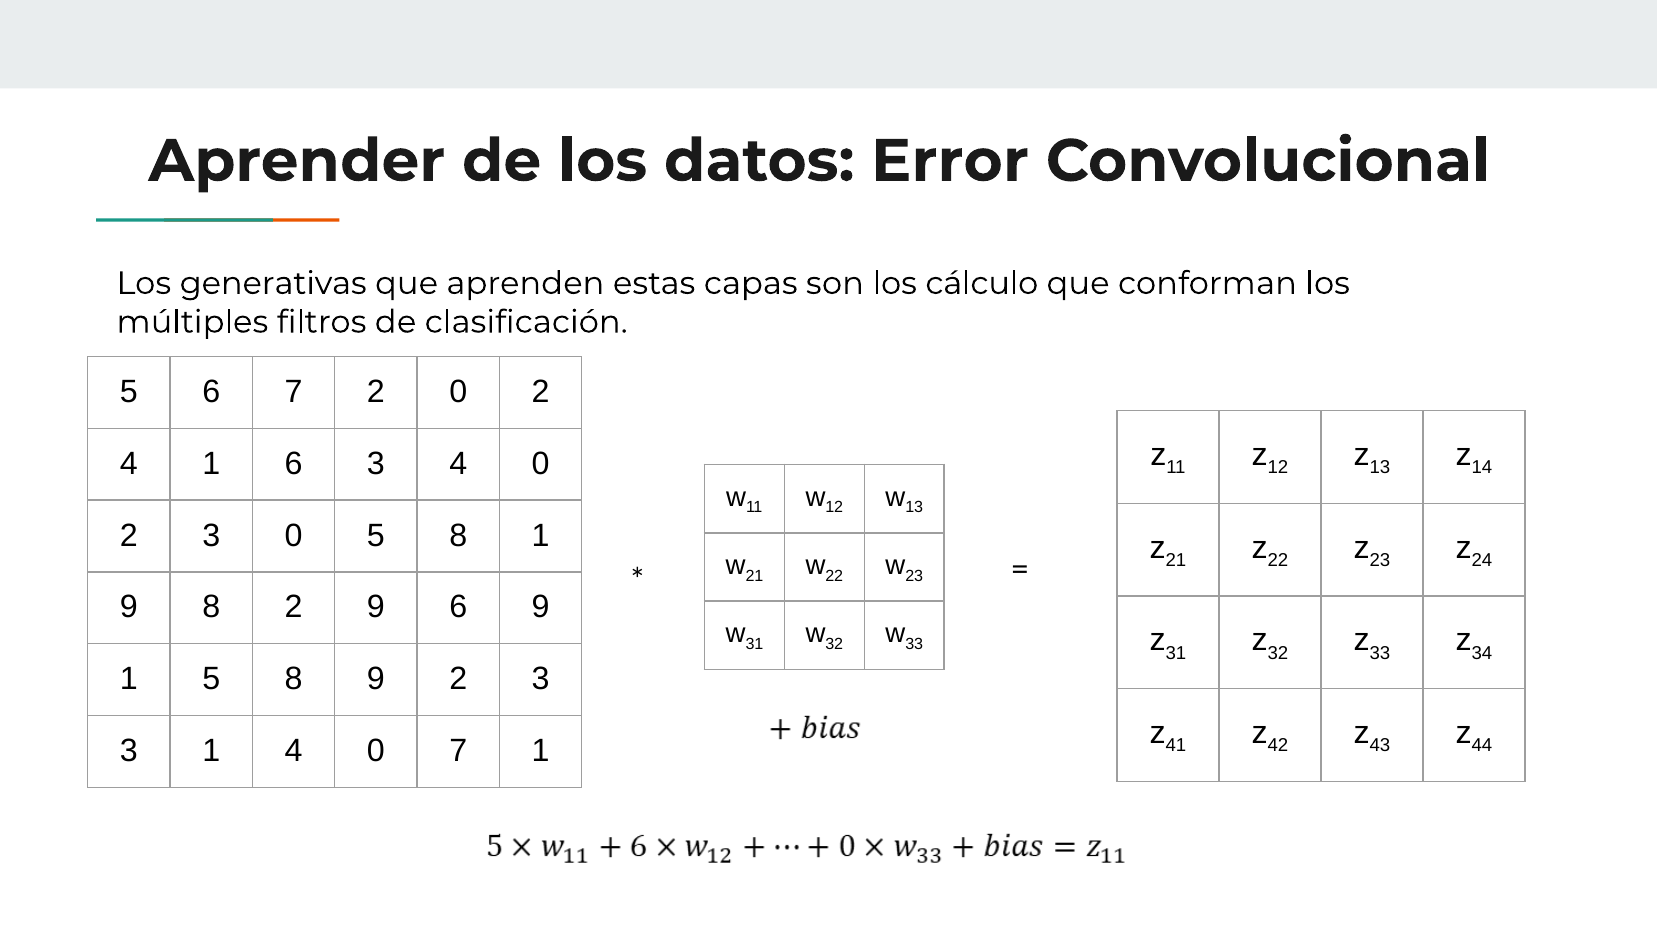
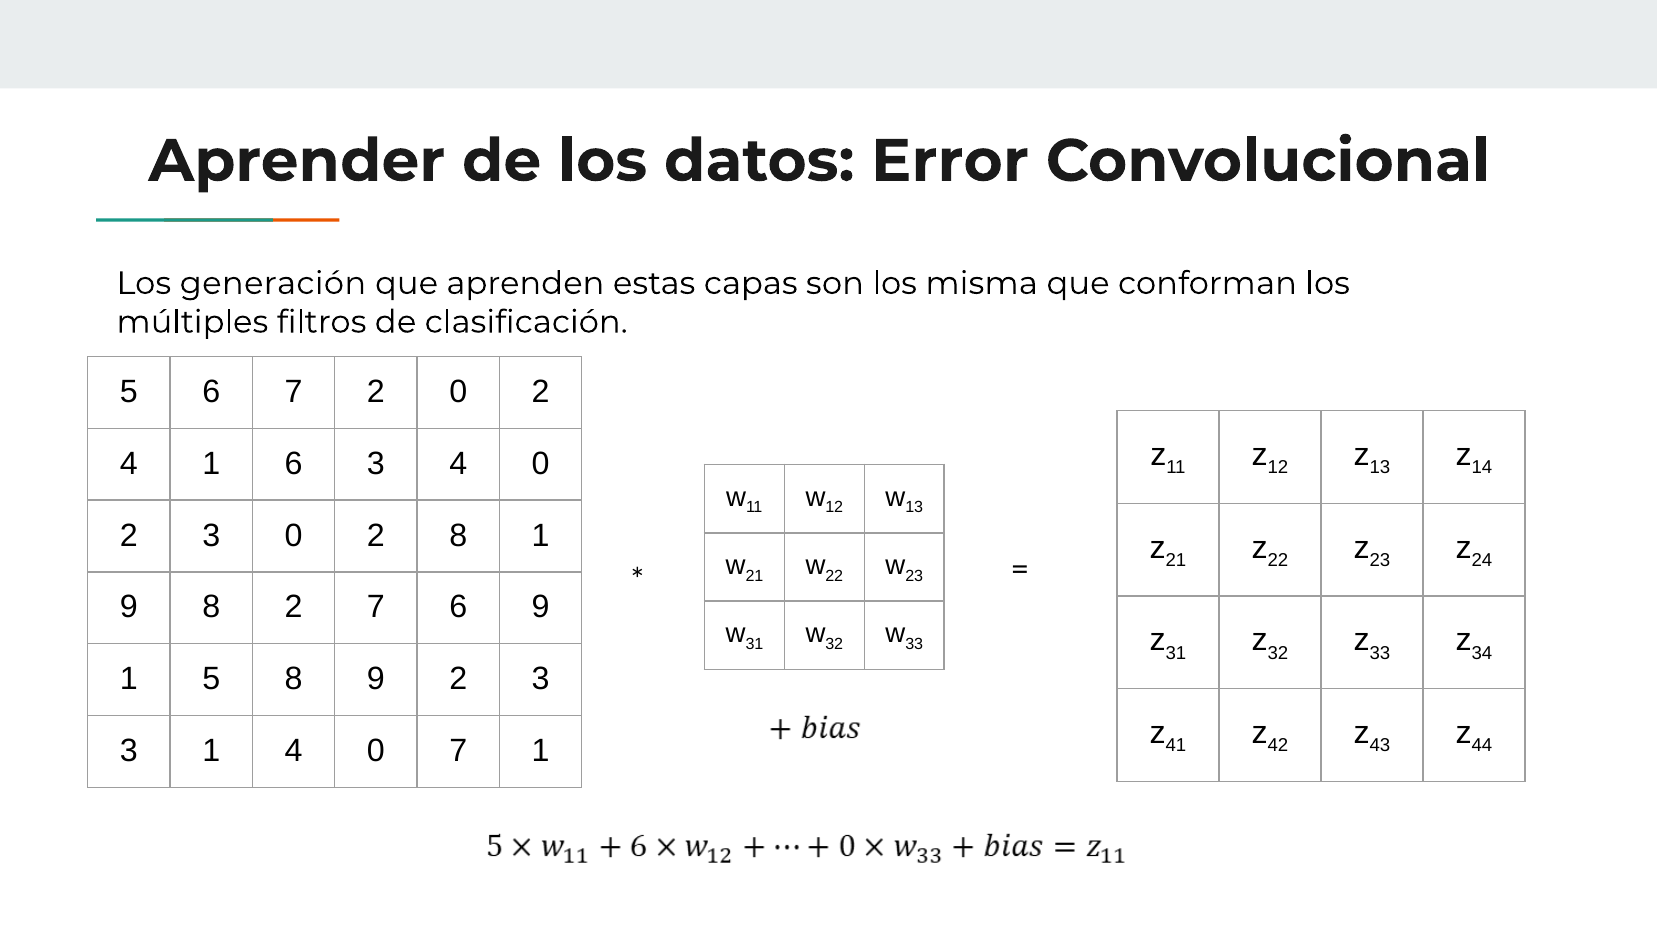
generativas: generativas -> generación
cálculo: cálculo -> misma
3 0 5: 5 -> 2
2 9: 9 -> 7
